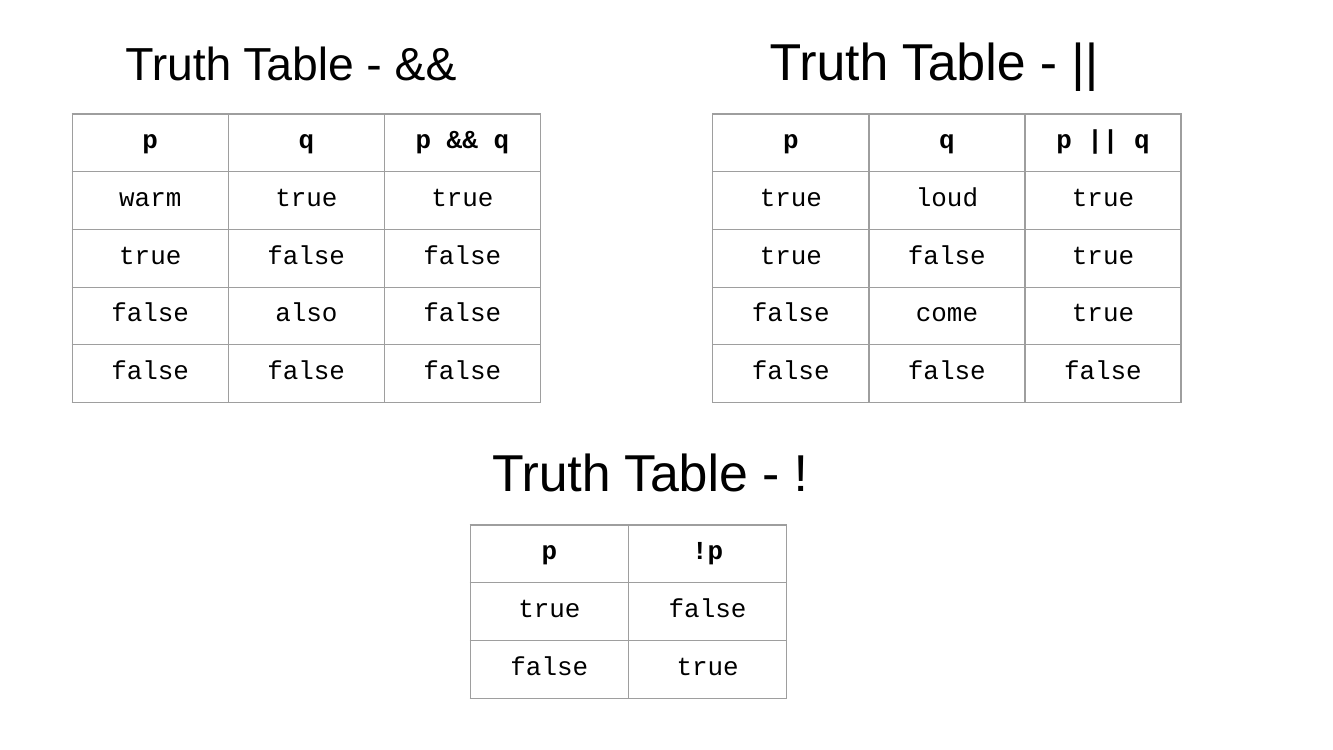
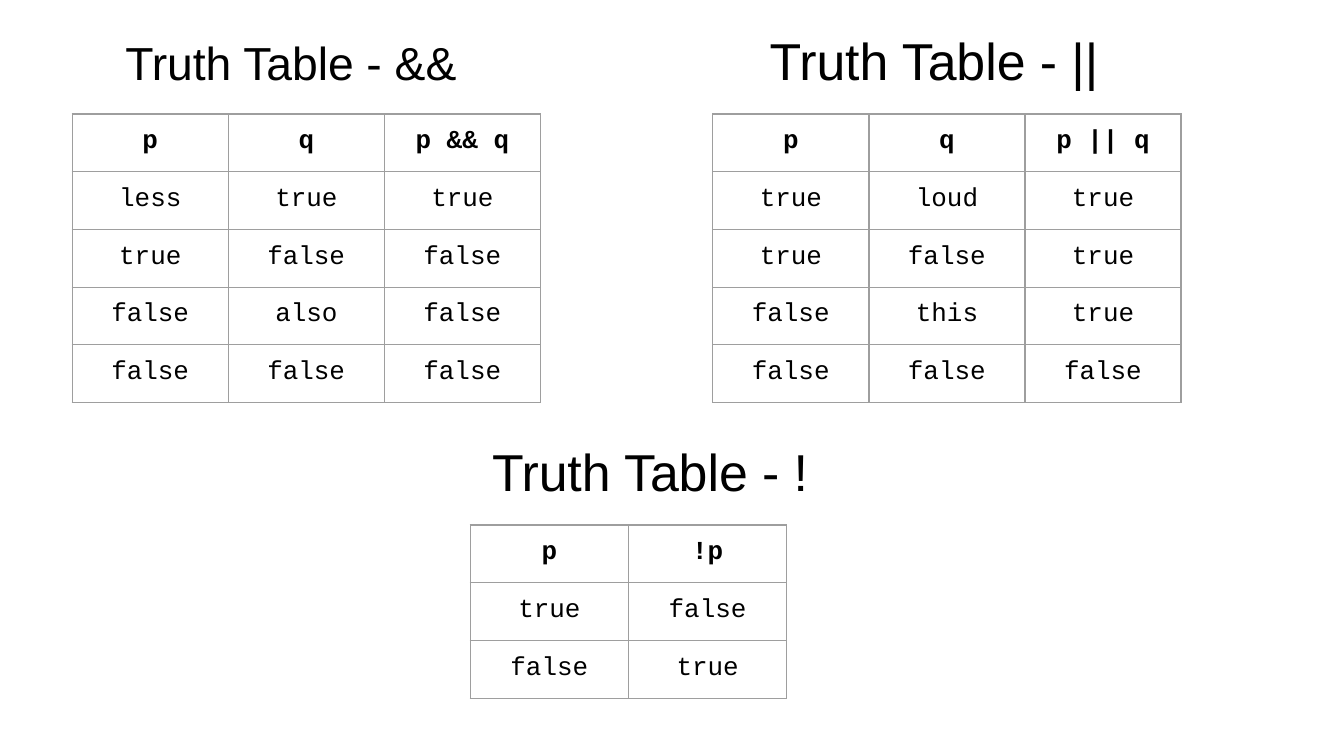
warm: warm -> less
come: come -> this
